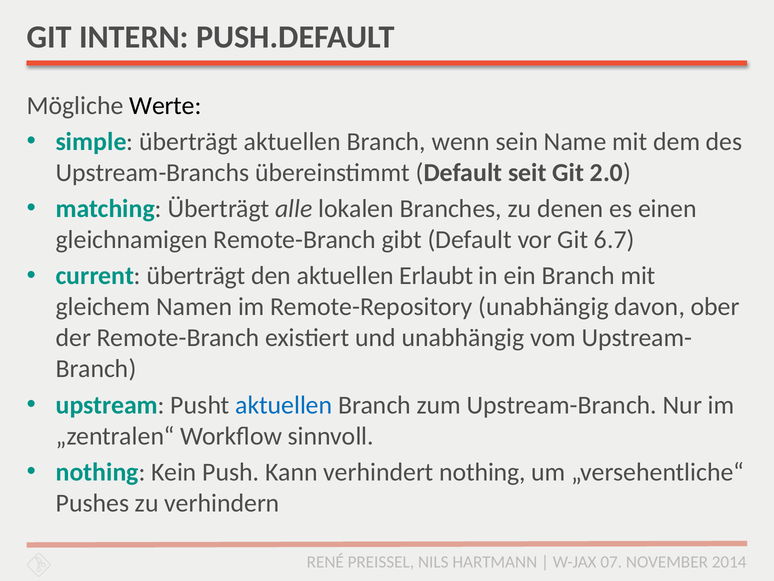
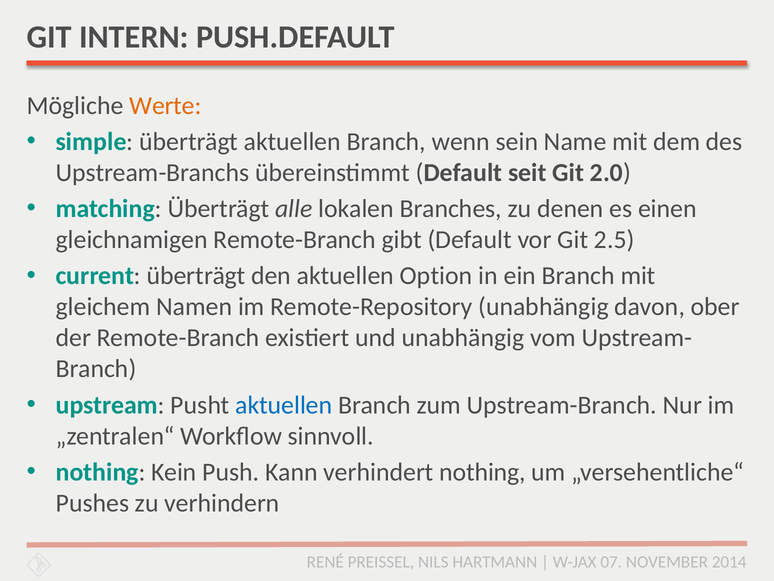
Werte colour: black -> orange
6.7: 6.7 -> 2.5
Erlaubt: Erlaubt -> Option
